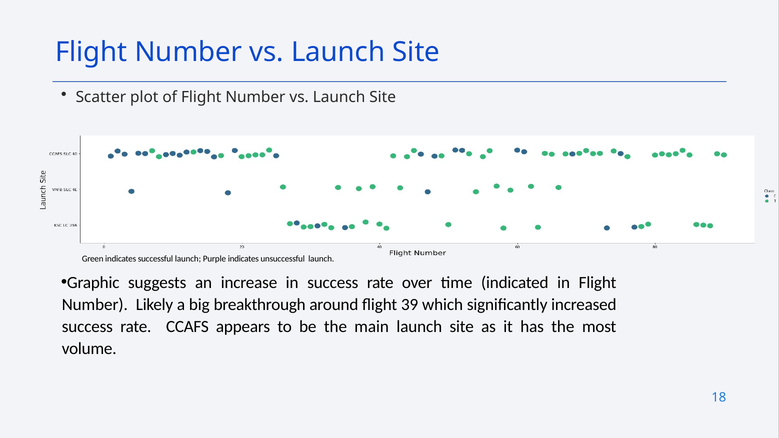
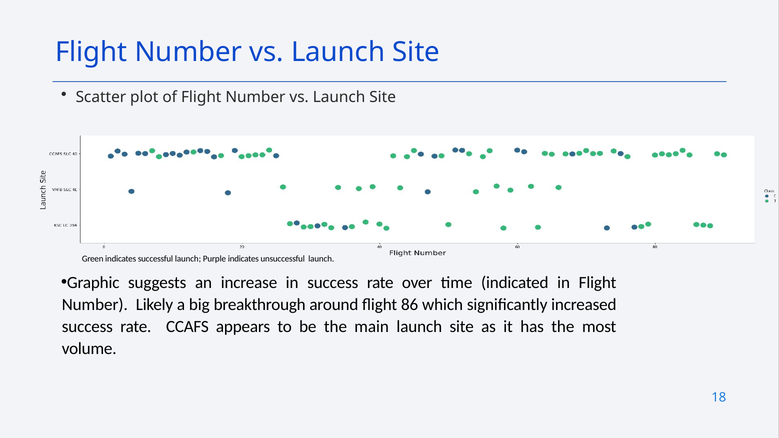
39: 39 -> 86
